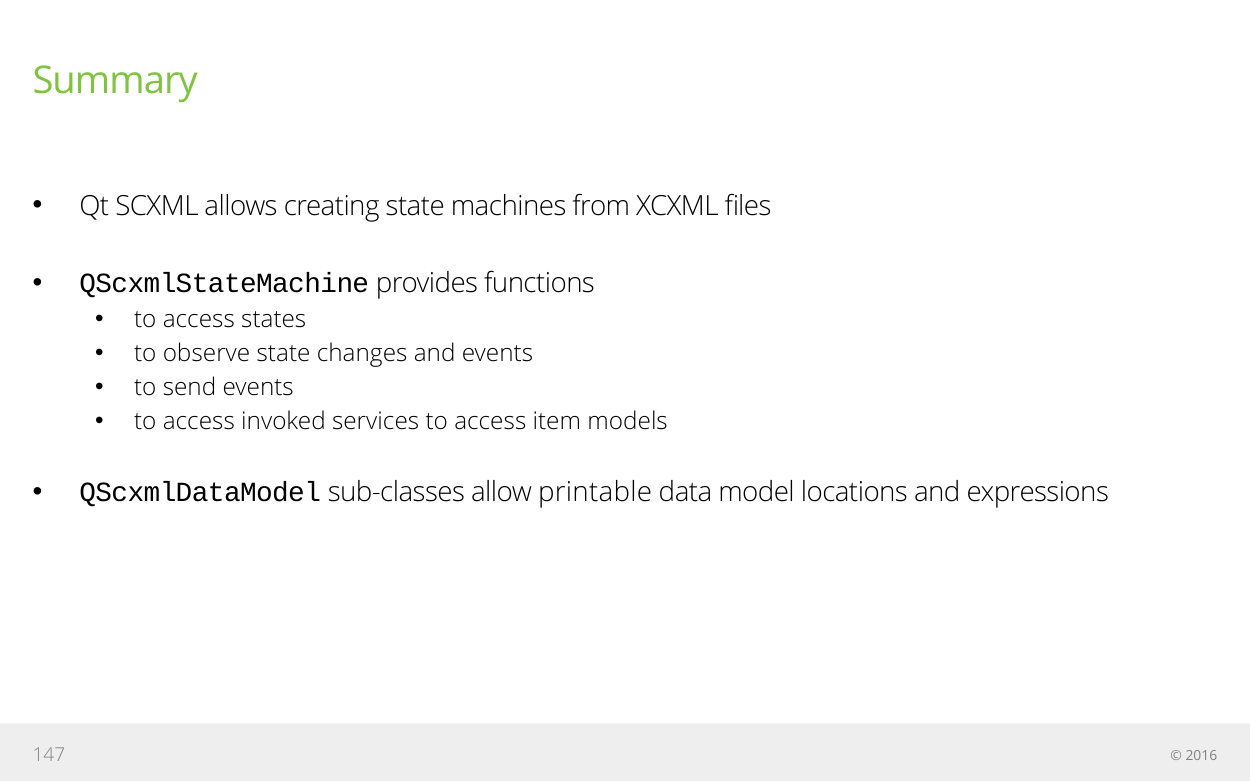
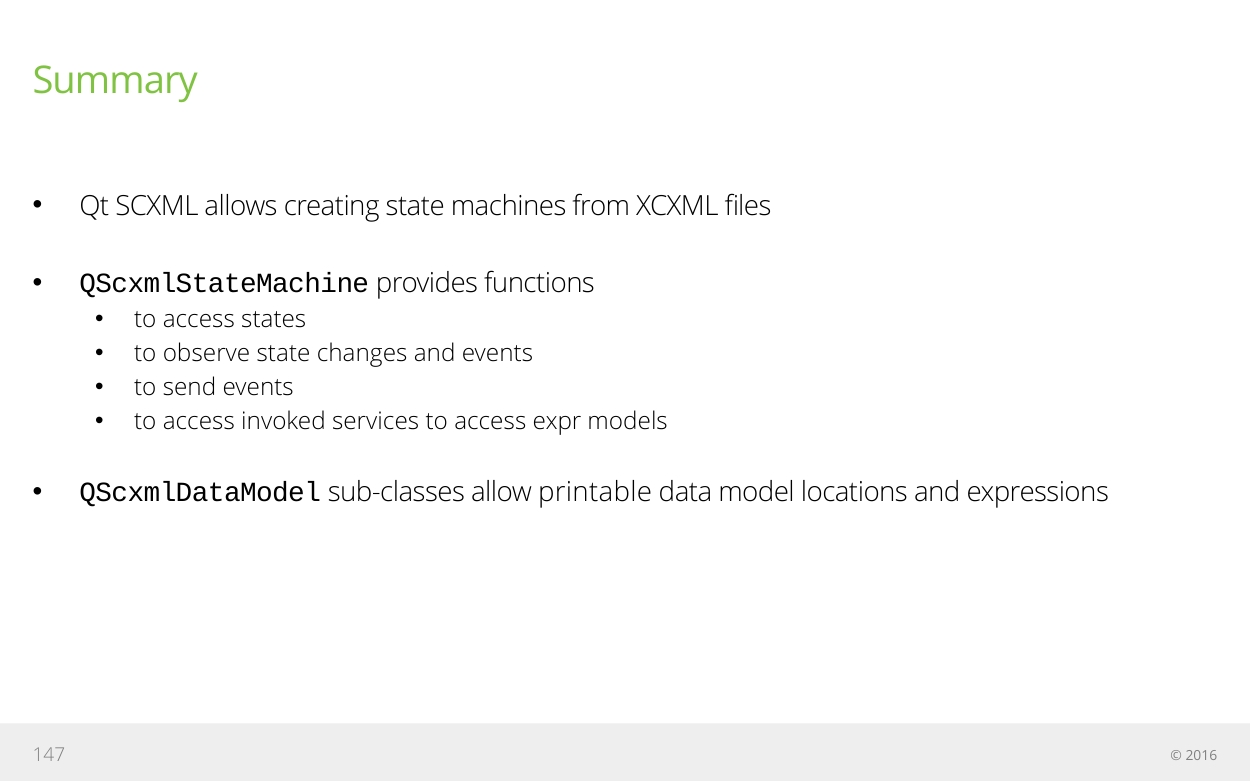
item: item -> expr
